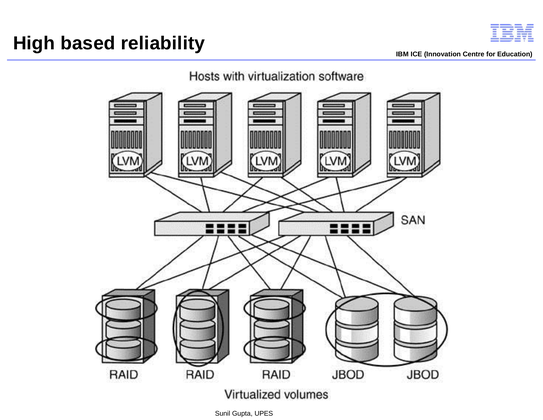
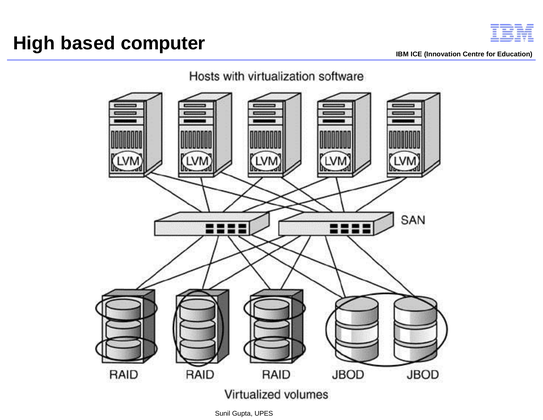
reliability: reliability -> computer
